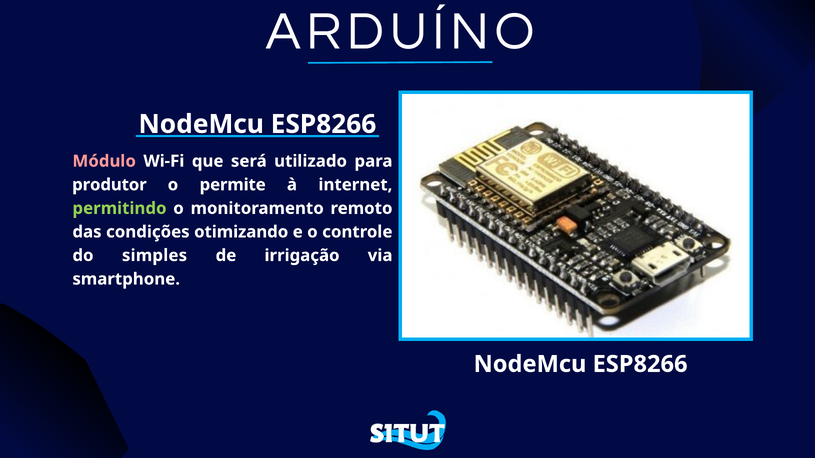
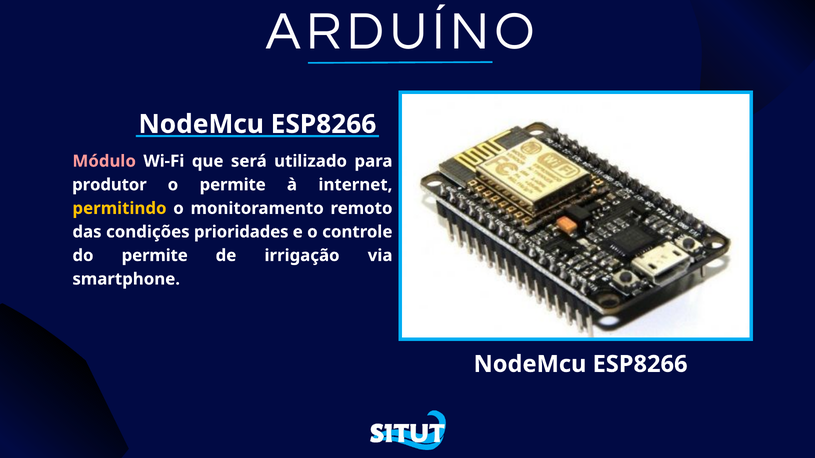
permitindo colour: light green -> yellow
otimizando: otimizando -> prioridades
do simples: simples -> permite
